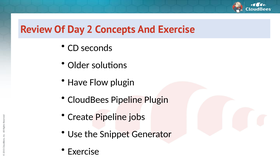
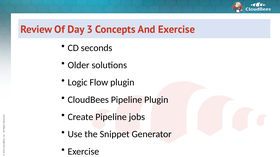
Day 2: 2 -> 3
Have: Have -> Logic
